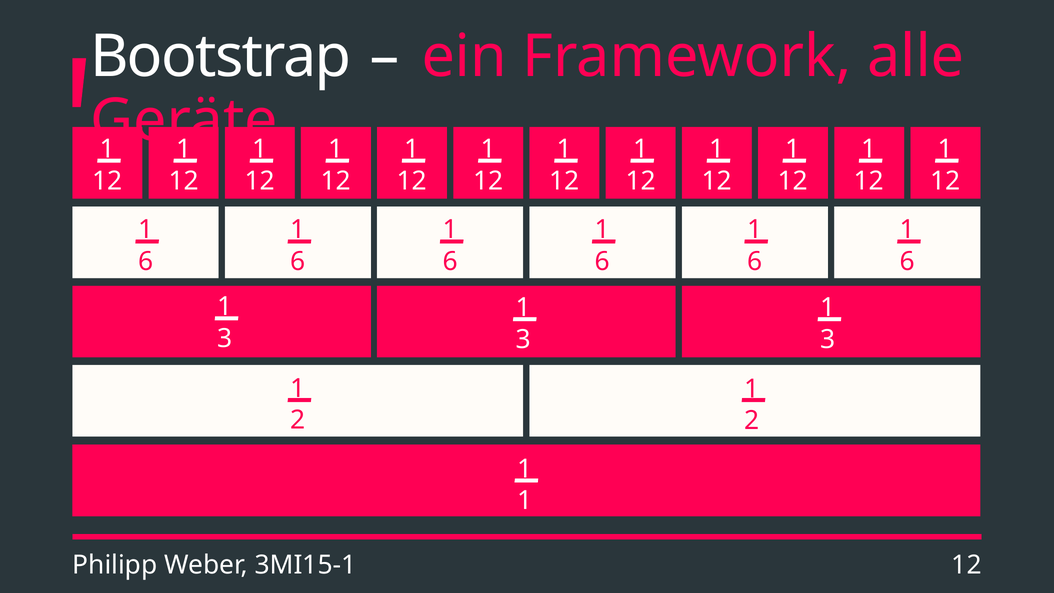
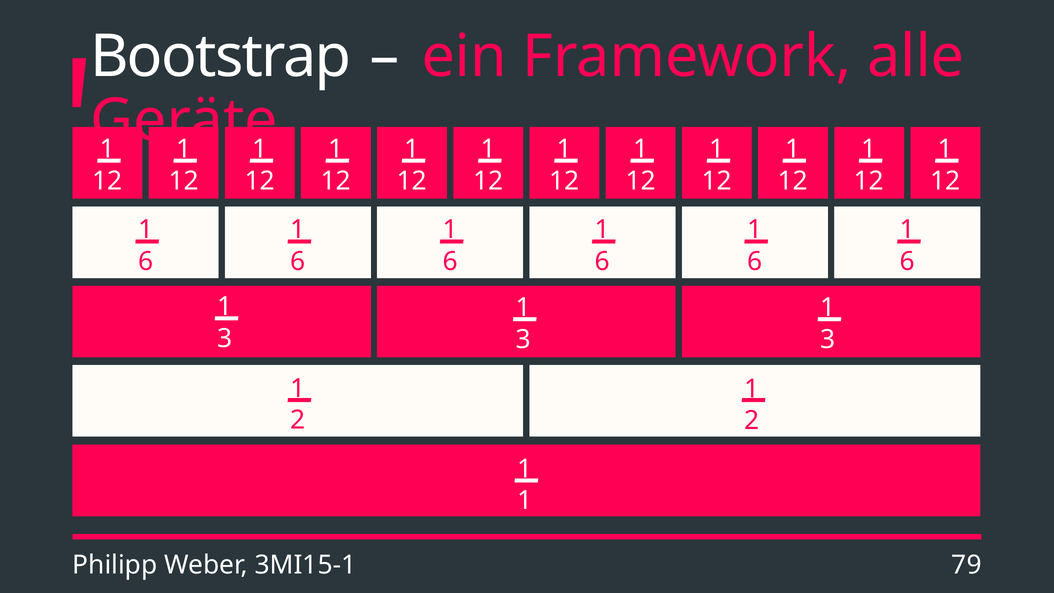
3MI15-1 12: 12 -> 79
